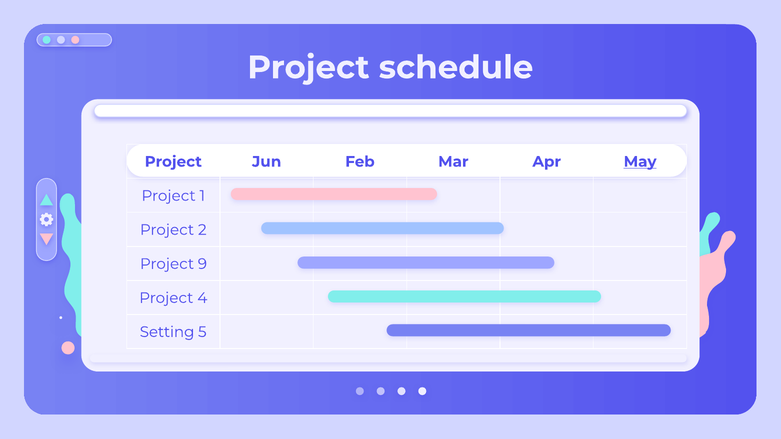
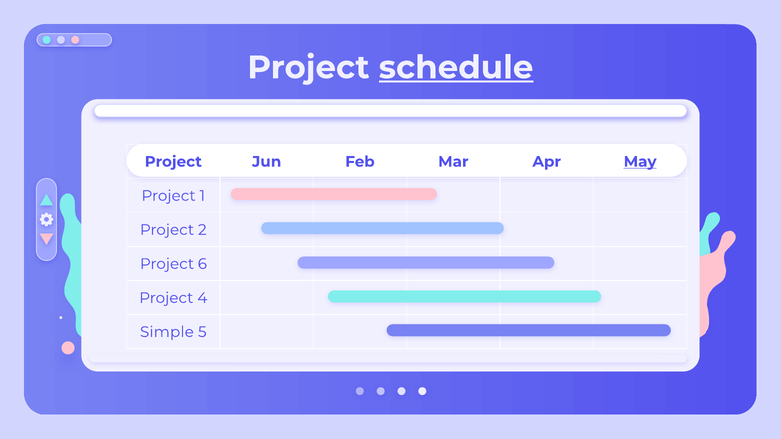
schedule underline: none -> present
9: 9 -> 6
Setting: Setting -> Simple
